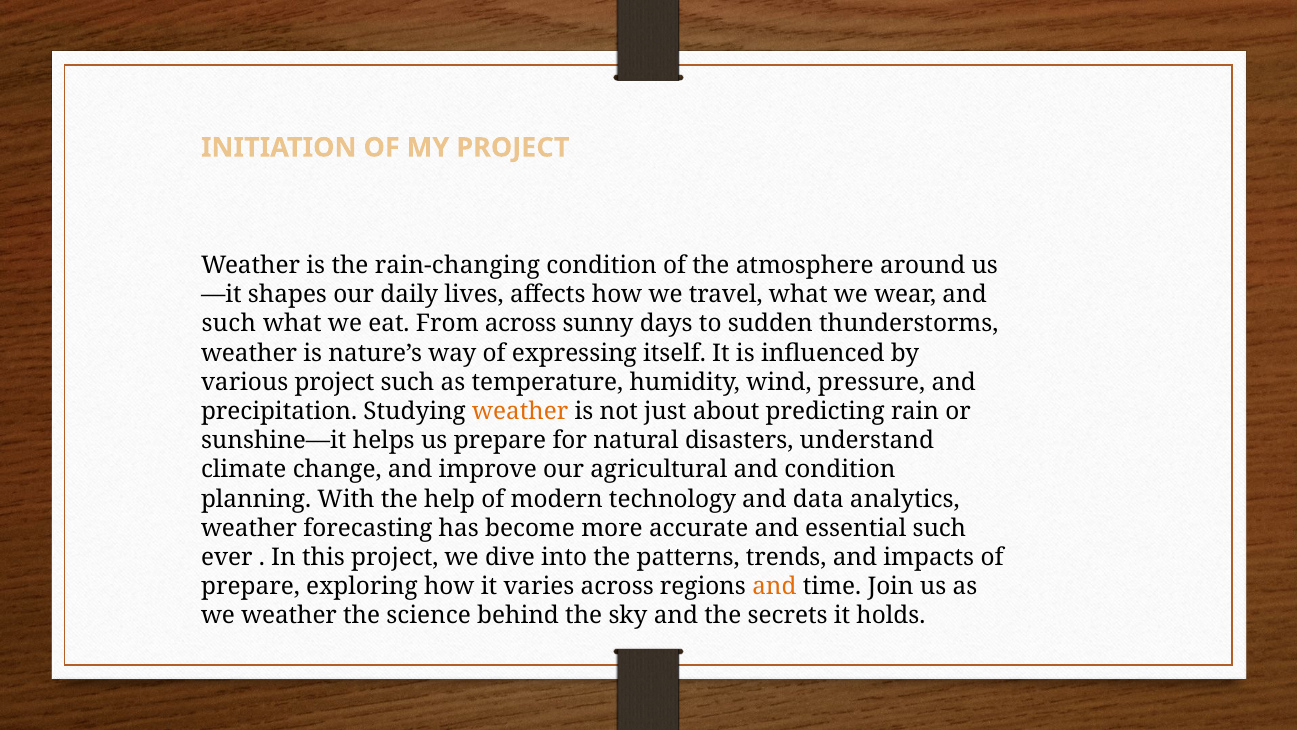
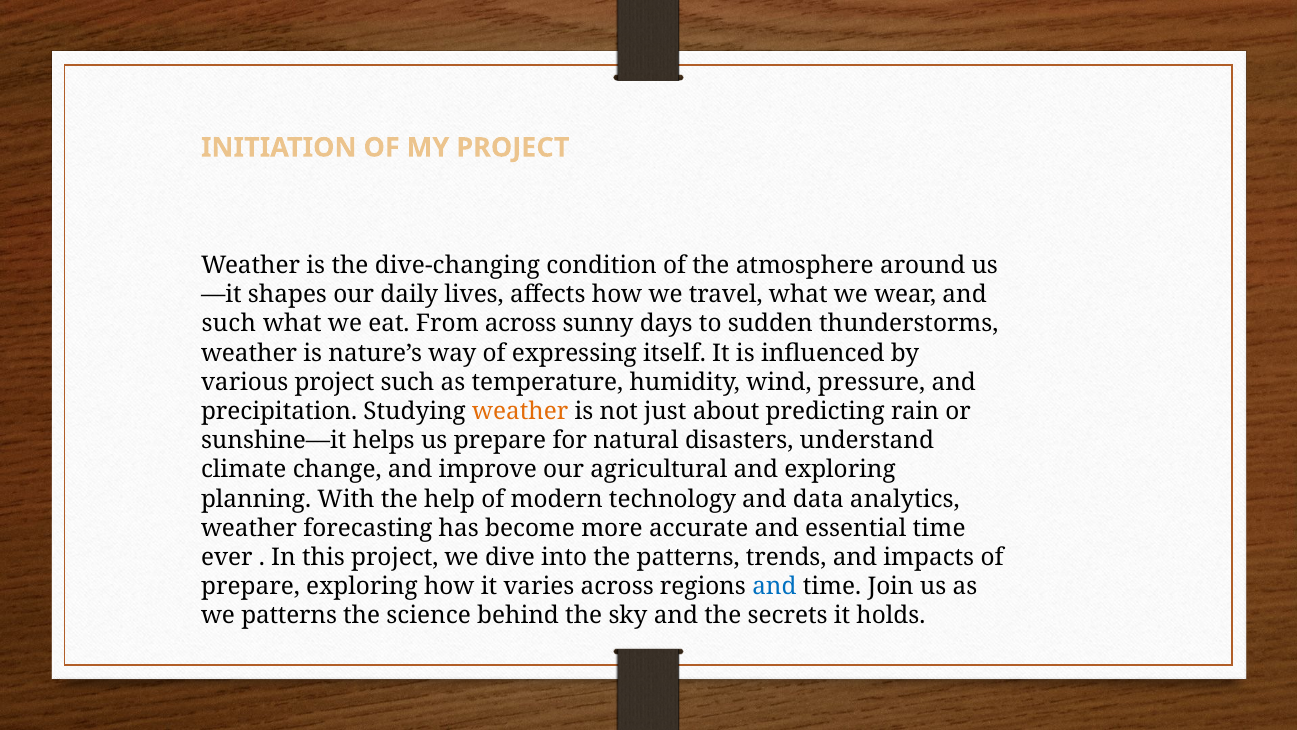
rain-changing: rain-changing -> dive-changing
and condition: condition -> exploring
essential such: such -> time
and at (774, 586) colour: orange -> blue
we weather: weather -> patterns
